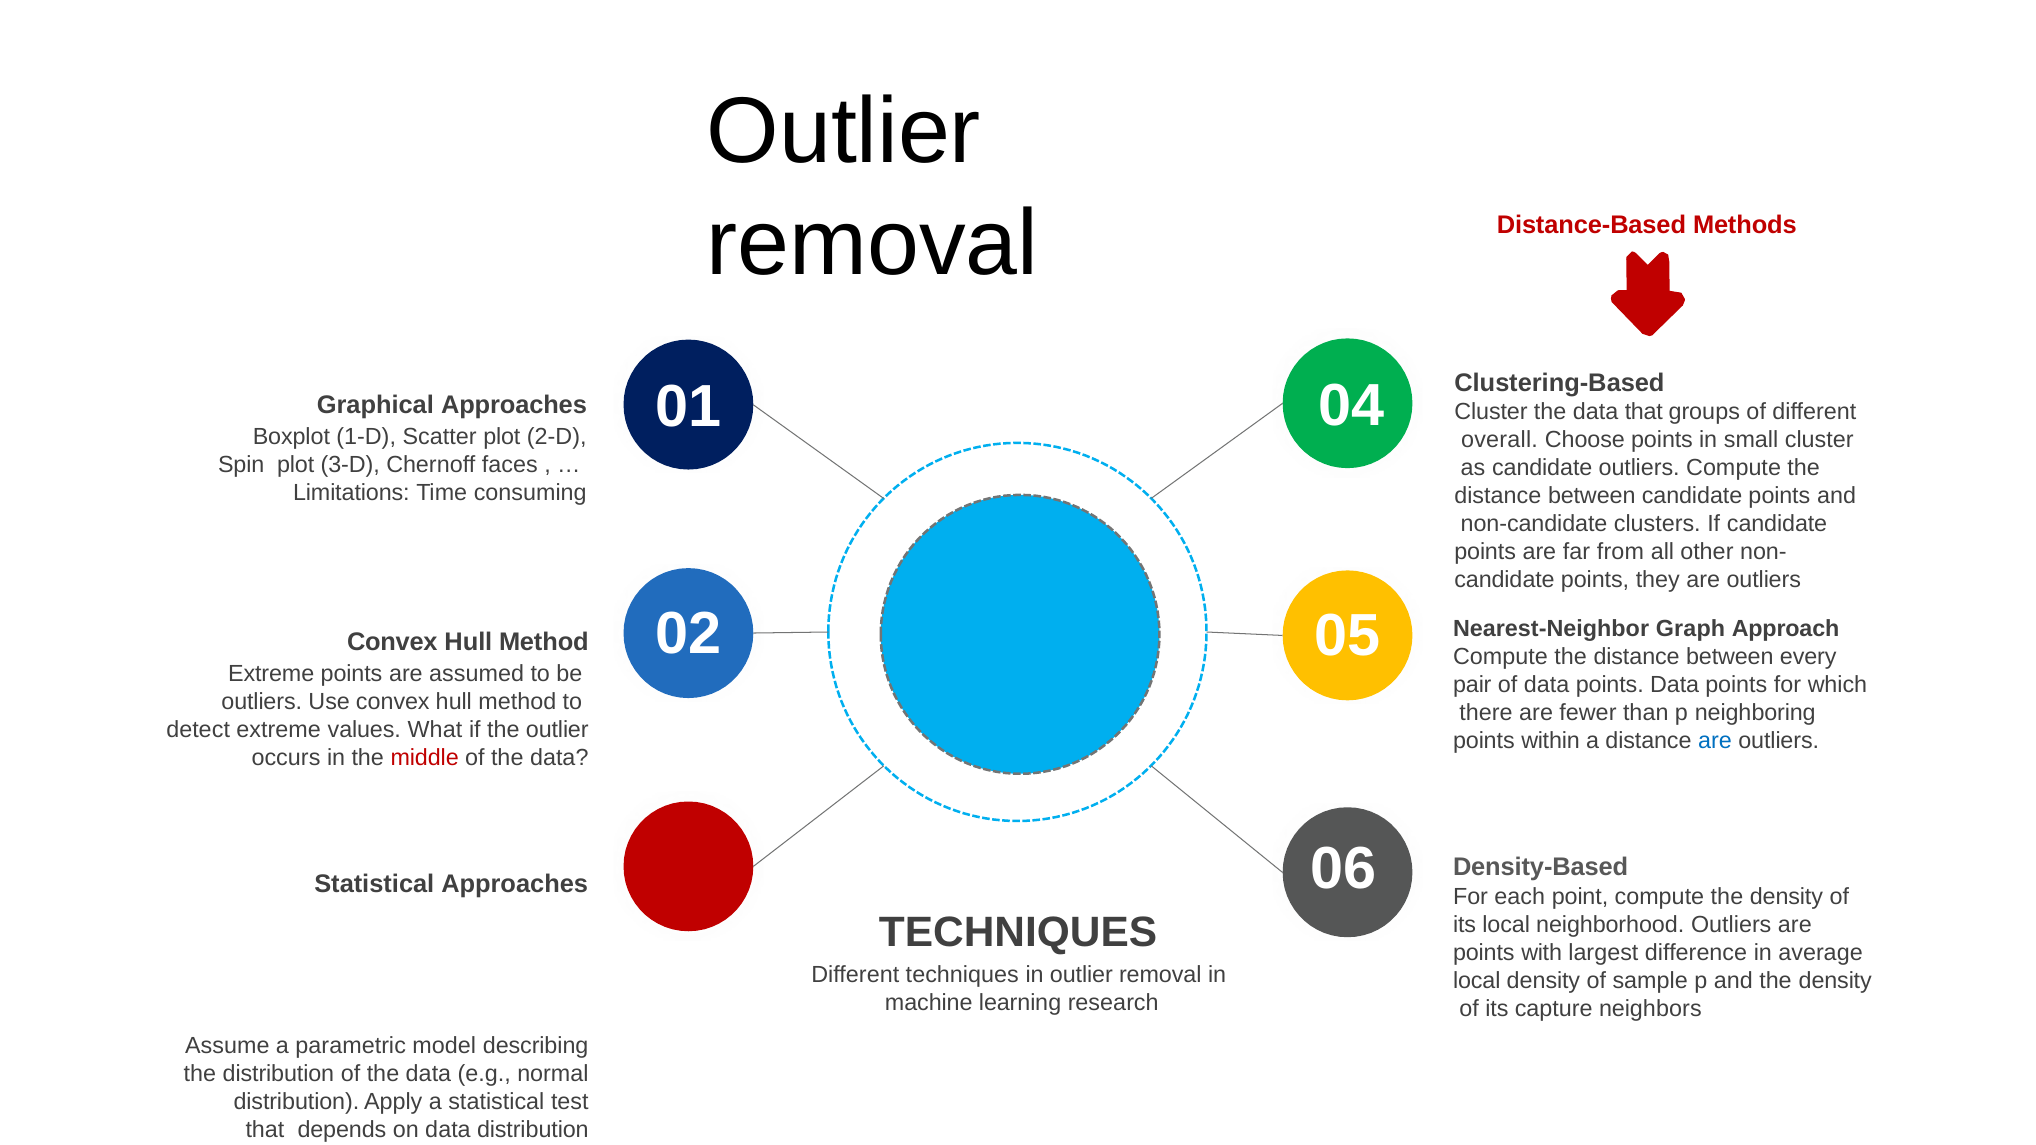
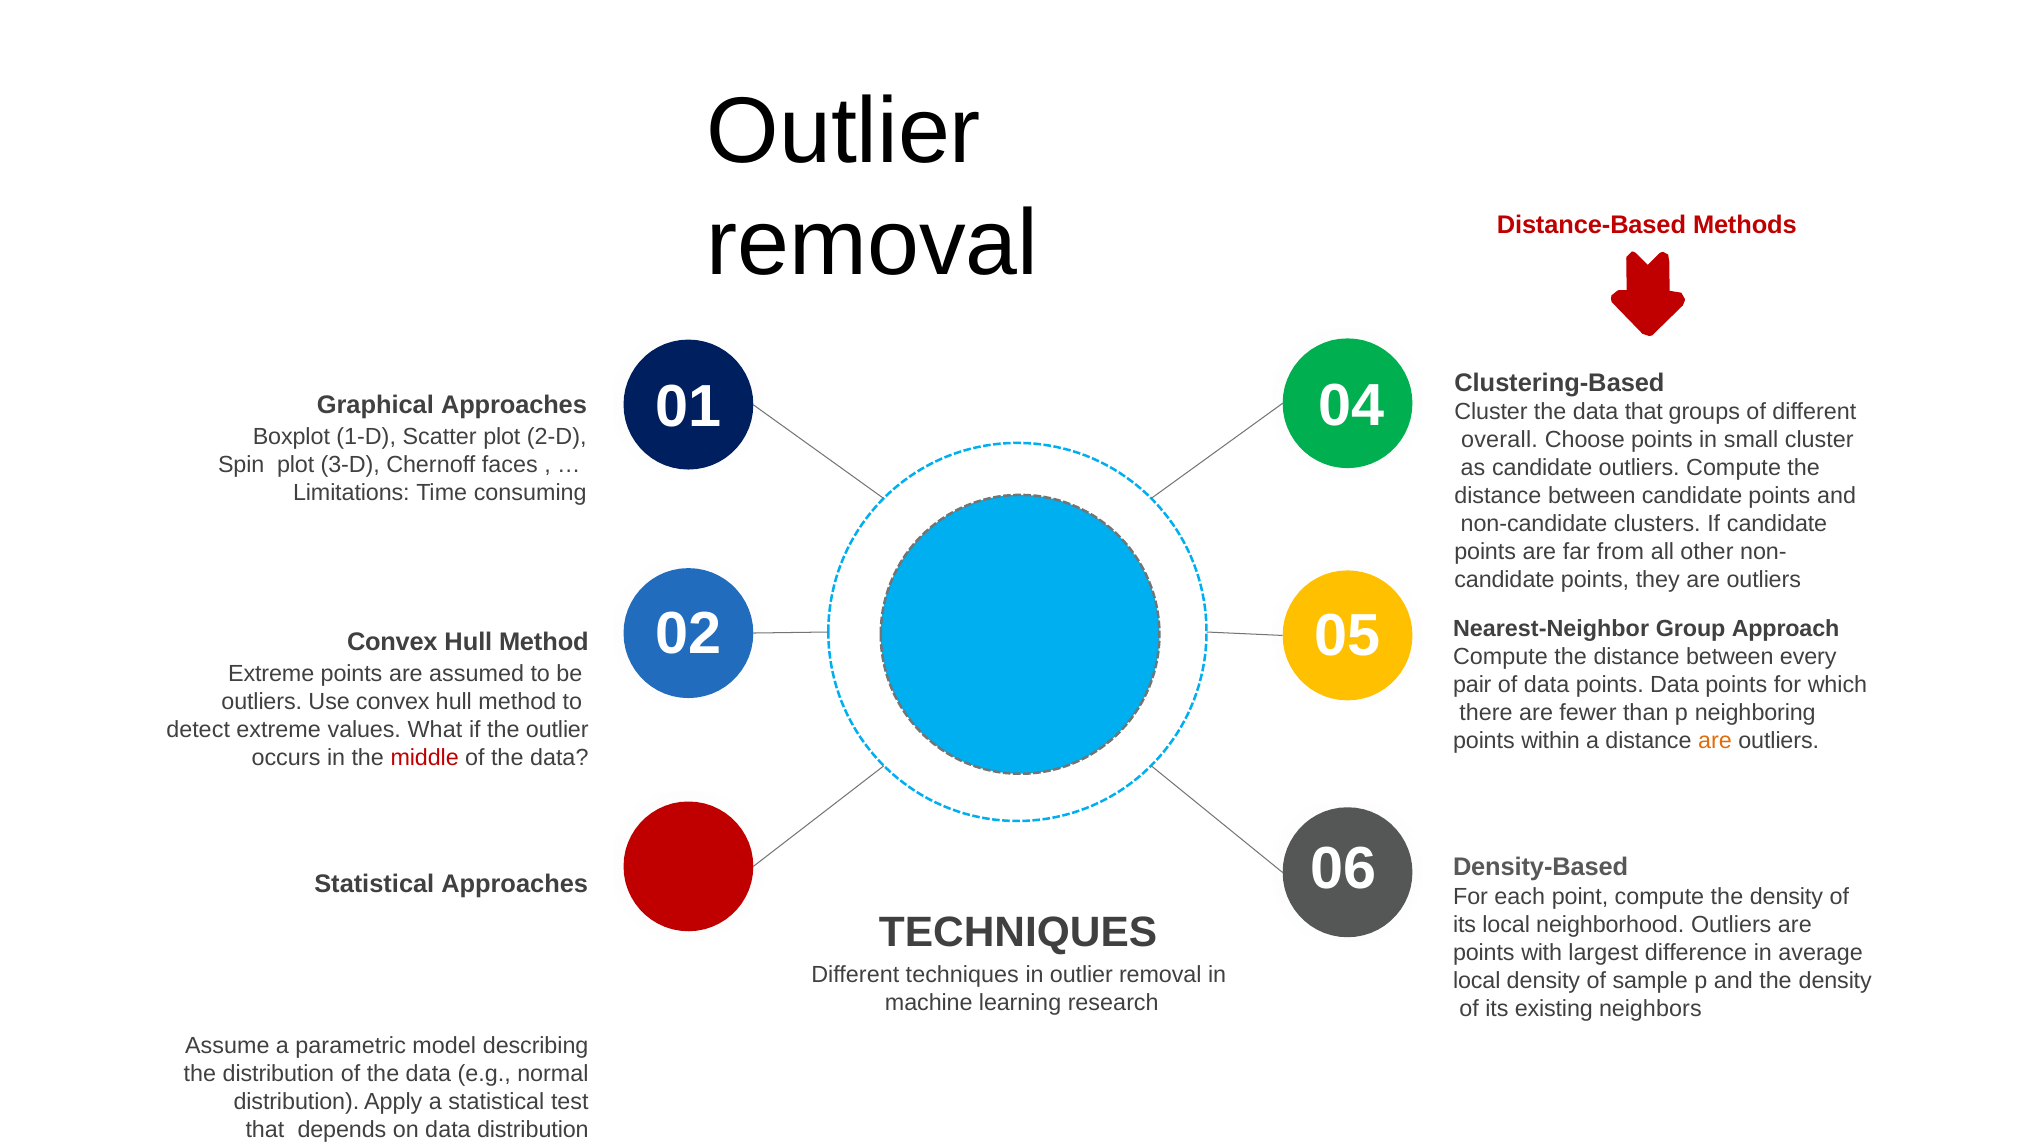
Graph: Graph -> Group
are at (1715, 741) colour: blue -> orange
capture: capture -> existing
